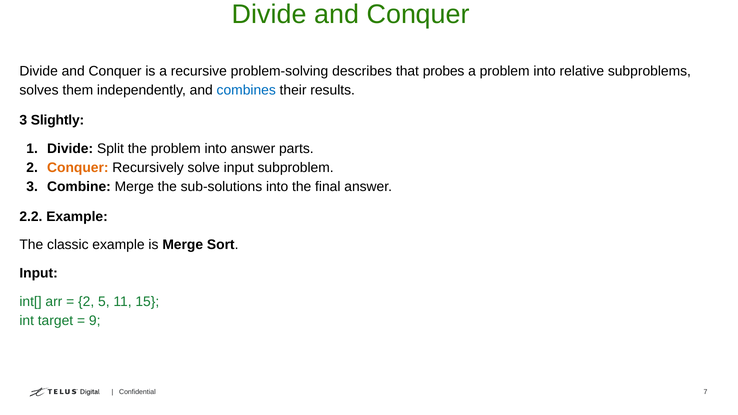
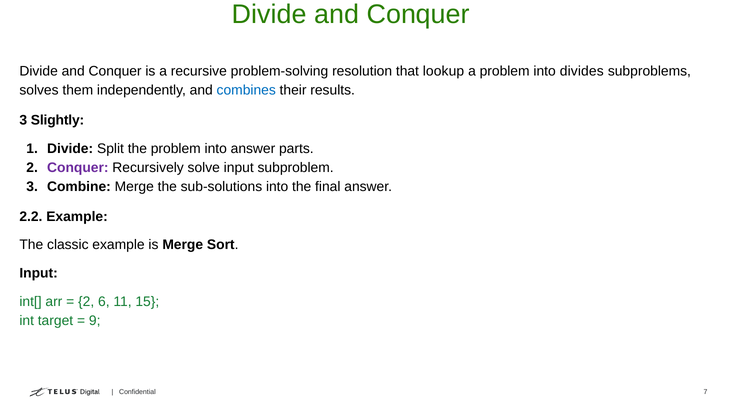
describes: describes -> resolution
probes: probes -> lookup
relative: relative -> divides
Conquer at (78, 168) colour: orange -> purple
5: 5 -> 6
